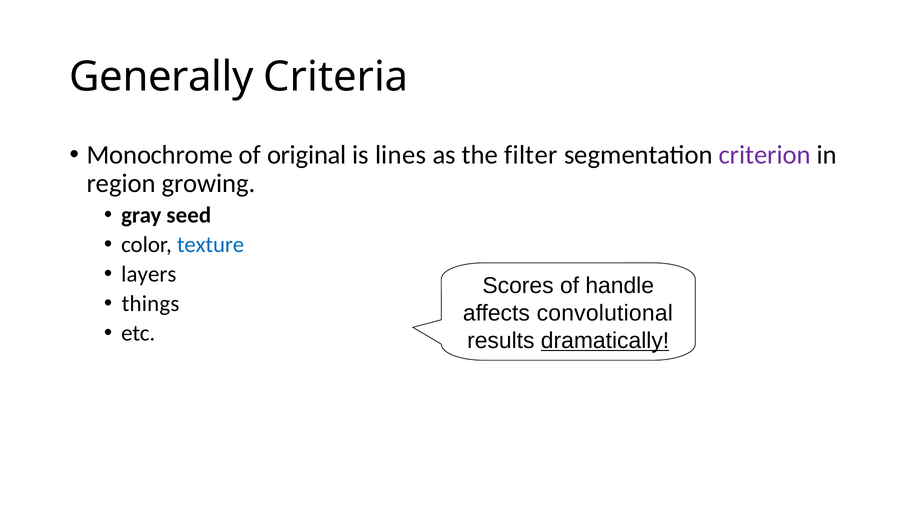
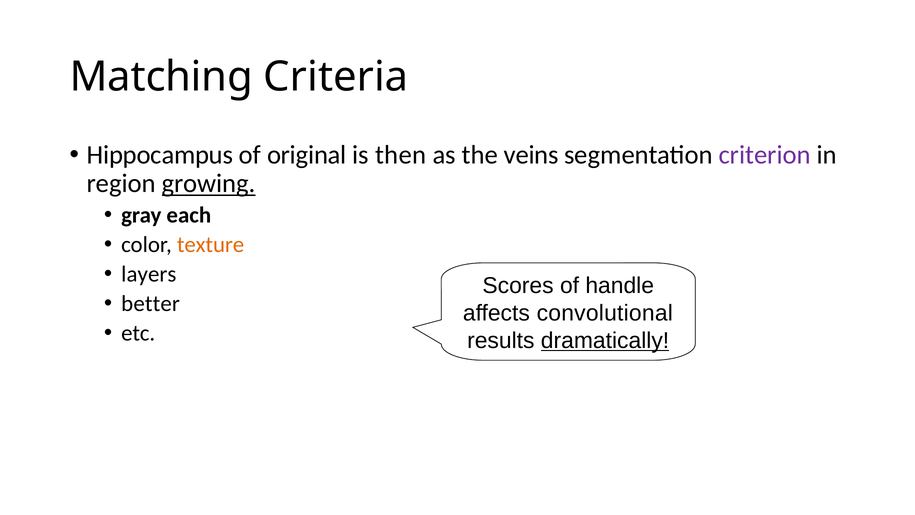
Generally: Generally -> Matching
Monochrome: Monochrome -> Hippocampus
lines: lines -> then
filter: filter -> veins
growing underline: none -> present
seed: seed -> each
texture colour: blue -> orange
things: things -> better
